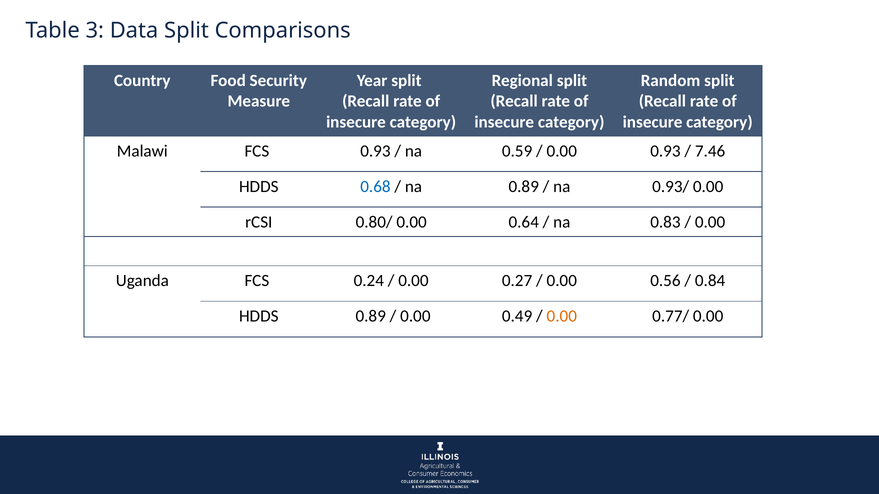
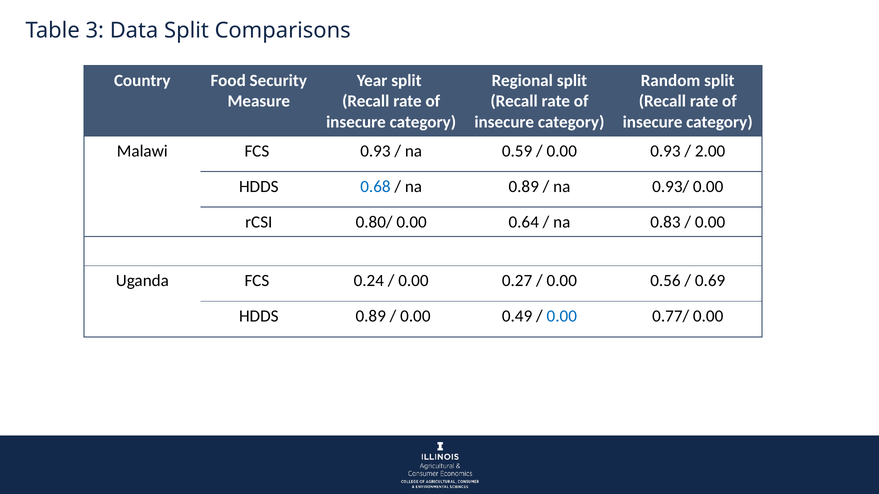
7.46: 7.46 -> 2.00
0.84: 0.84 -> 0.69
0.00 at (562, 317) colour: orange -> blue
